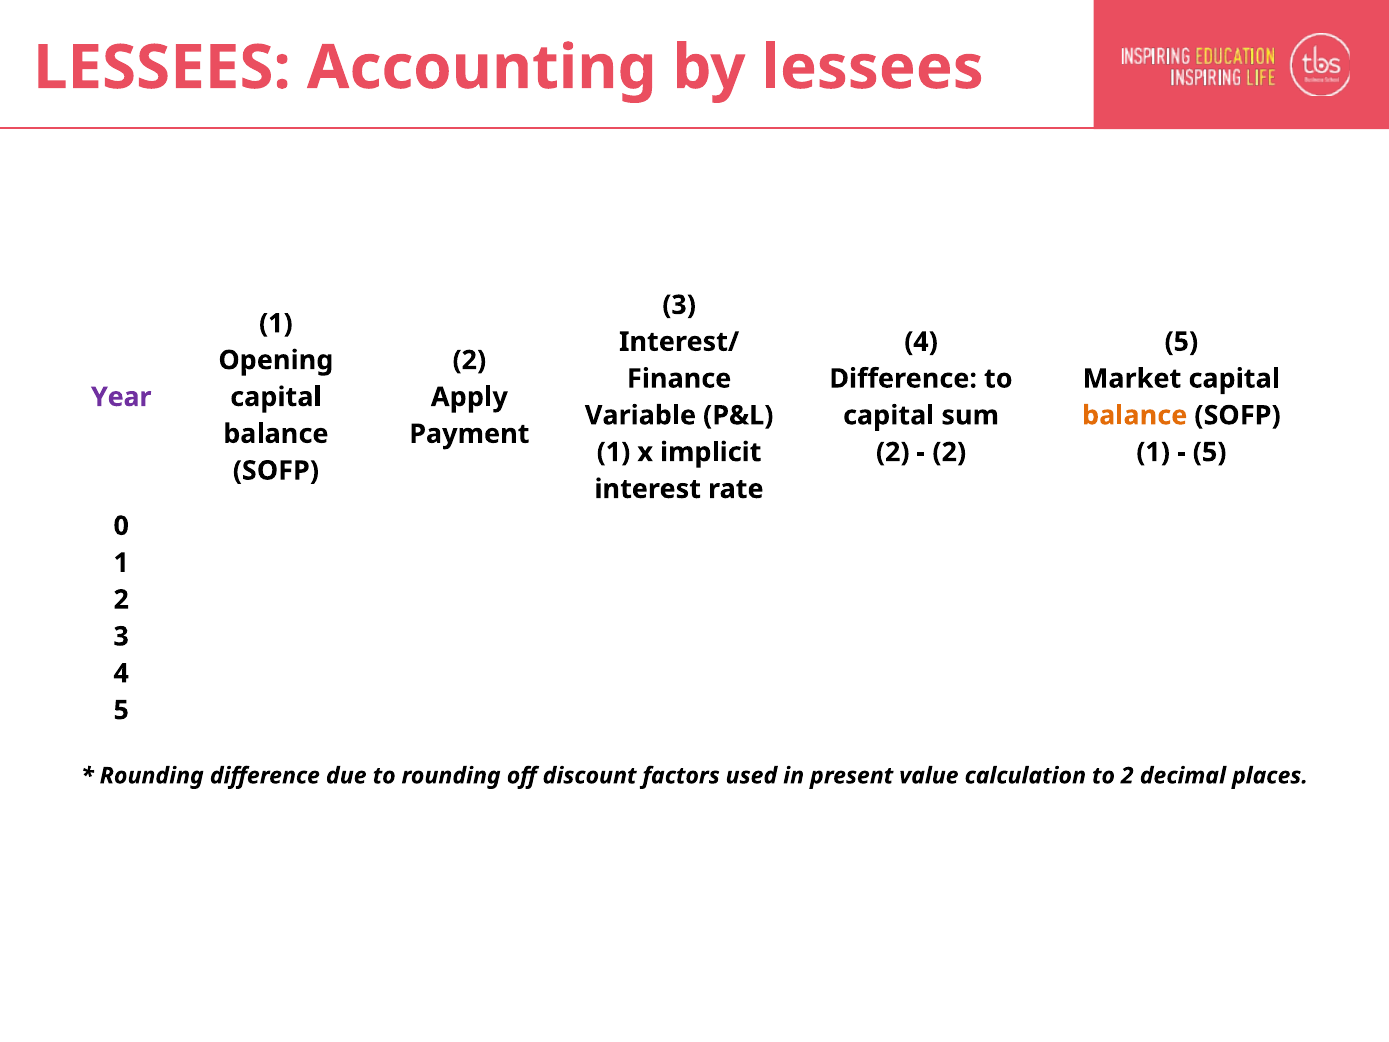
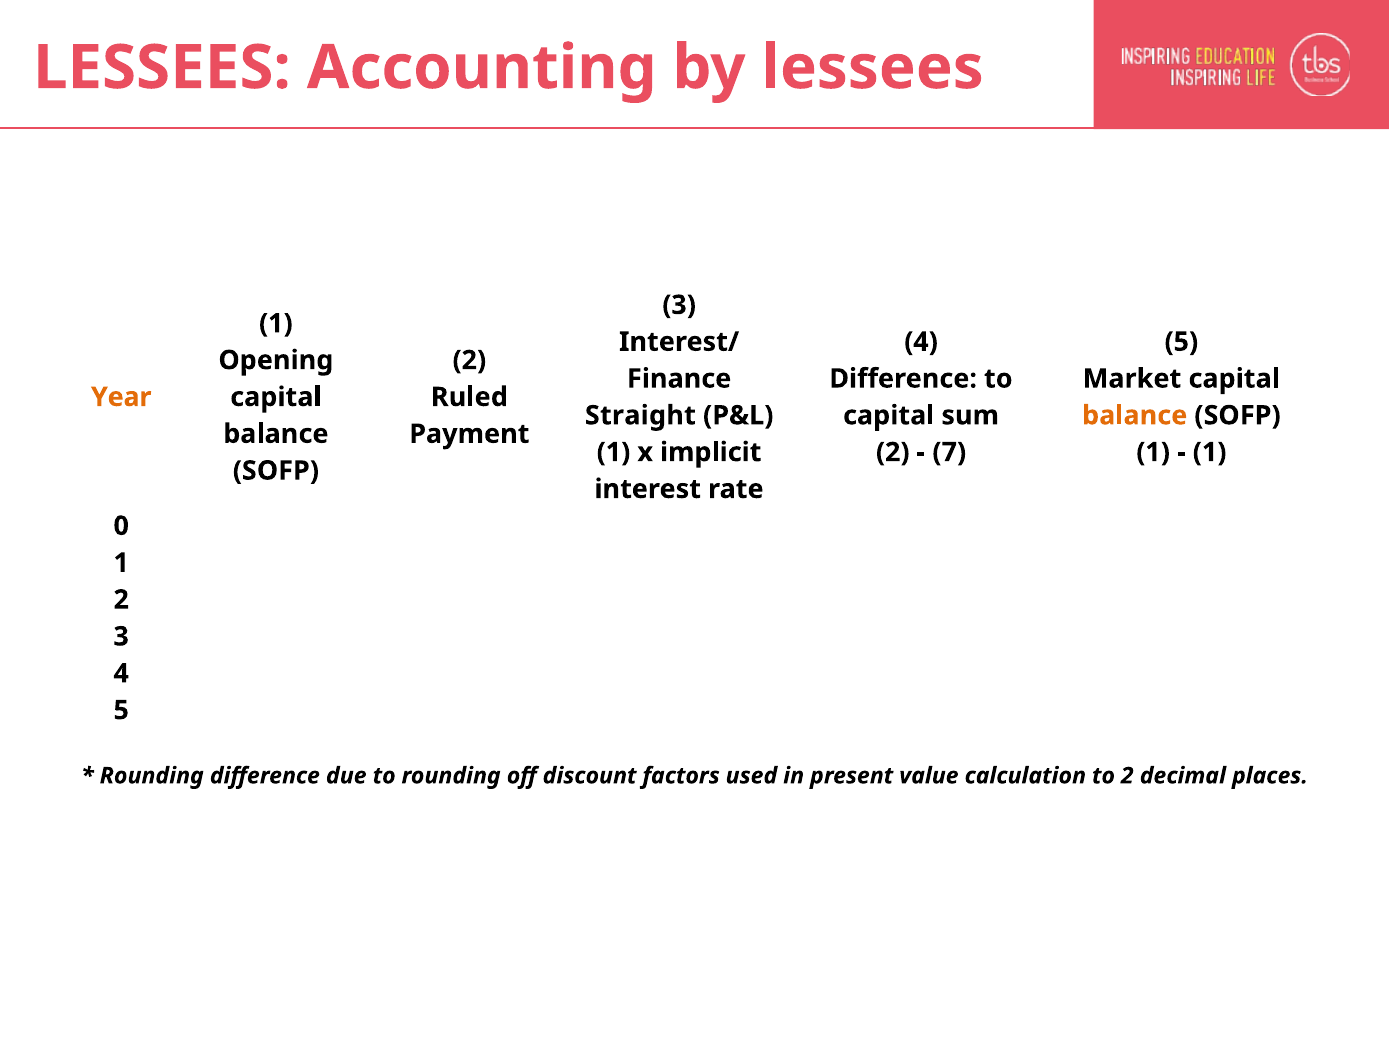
Year colour: purple -> orange
Apply: Apply -> Ruled
Variable: Variable -> Straight
2 at (949, 452): 2 -> 7
5 at (1210, 452): 5 -> 1
